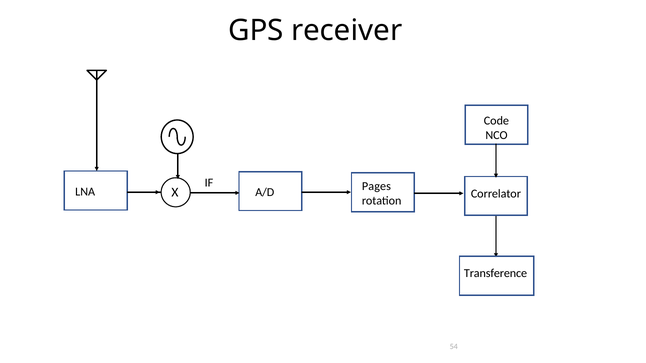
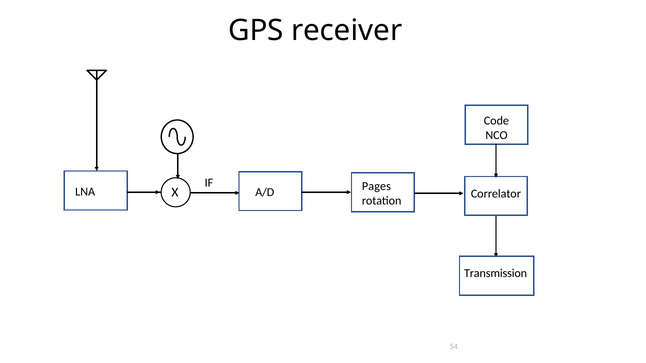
Transference: Transference -> Transmission
